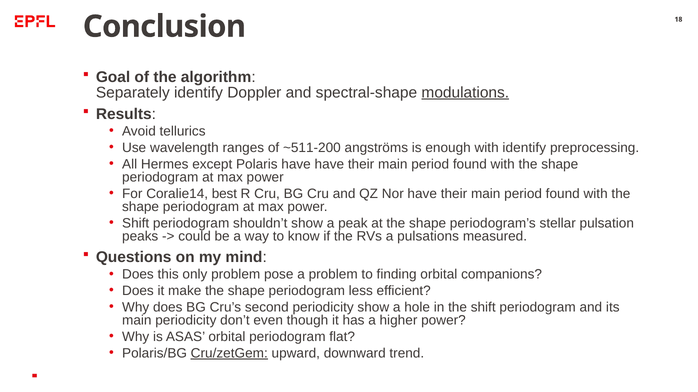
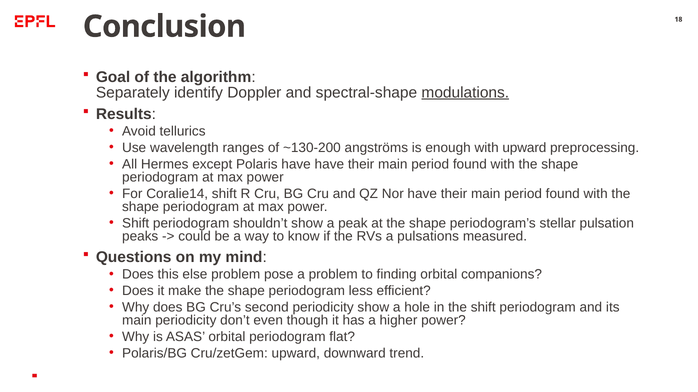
~511-200: ~511-200 -> ~130-200
with identify: identify -> upward
Coralie14 best: best -> shift
only: only -> else
Cru/zetGem underline: present -> none
